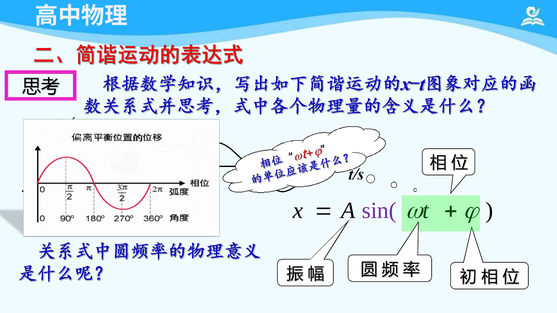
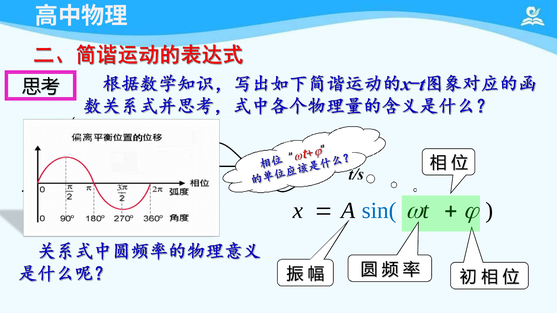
sin( colour: purple -> blue
